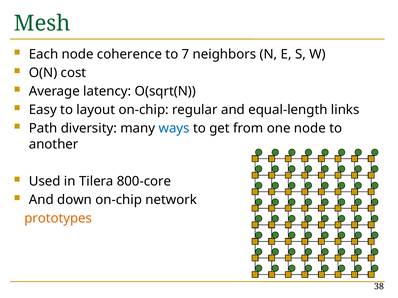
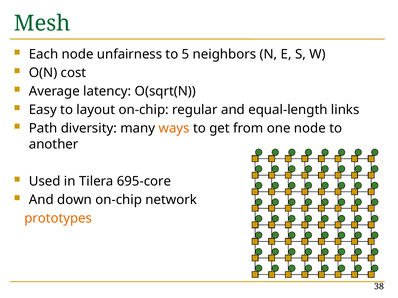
coherence: coherence -> unfairness
7: 7 -> 5
ways colour: blue -> orange
800-core: 800-core -> 695-core
